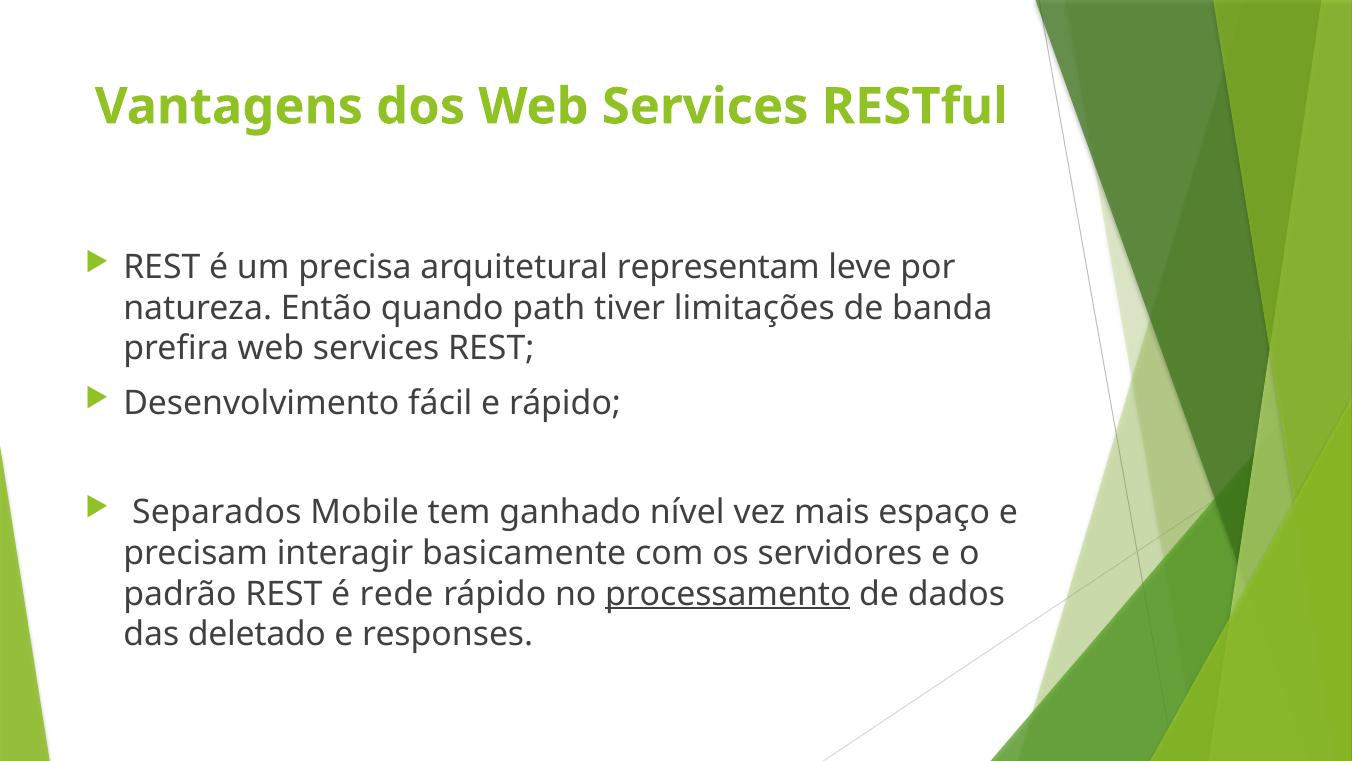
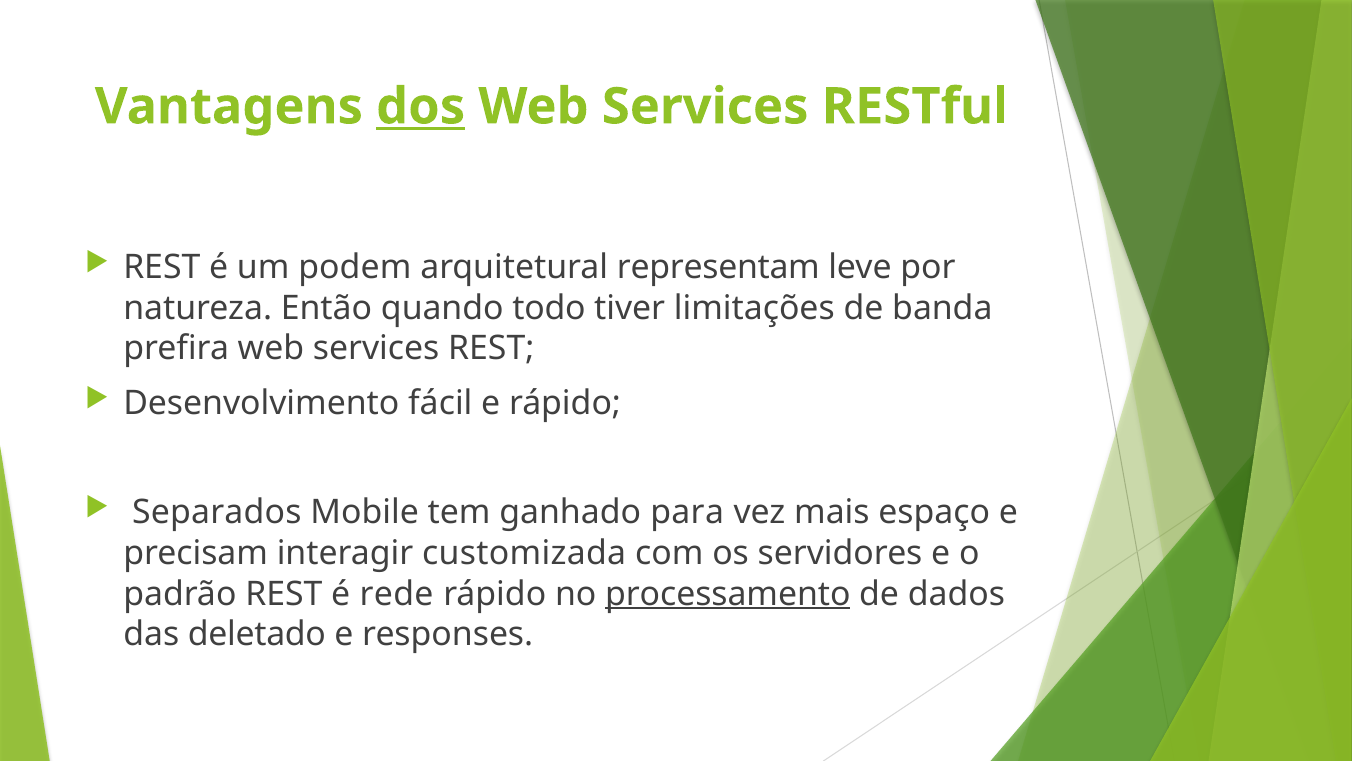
dos underline: none -> present
precisa: precisa -> podem
path: path -> todo
nível: nível -> para
basicamente: basicamente -> customizada
